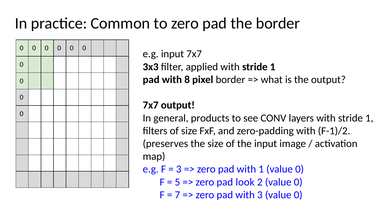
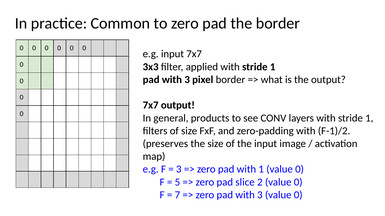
8 at (187, 80): 8 -> 3
look: look -> slice
